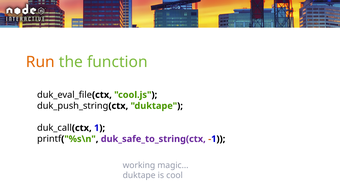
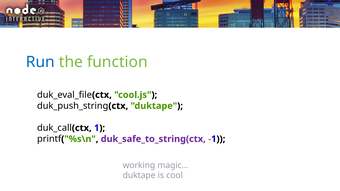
Run colour: orange -> blue
